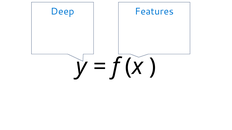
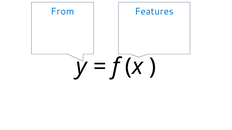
Deep: Deep -> From
